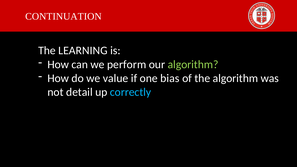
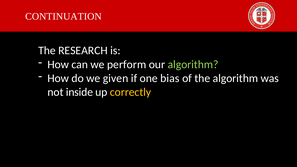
LEARNING: LEARNING -> RESEARCH
value: value -> given
detail: detail -> inside
correctly colour: light blue -> yellow
